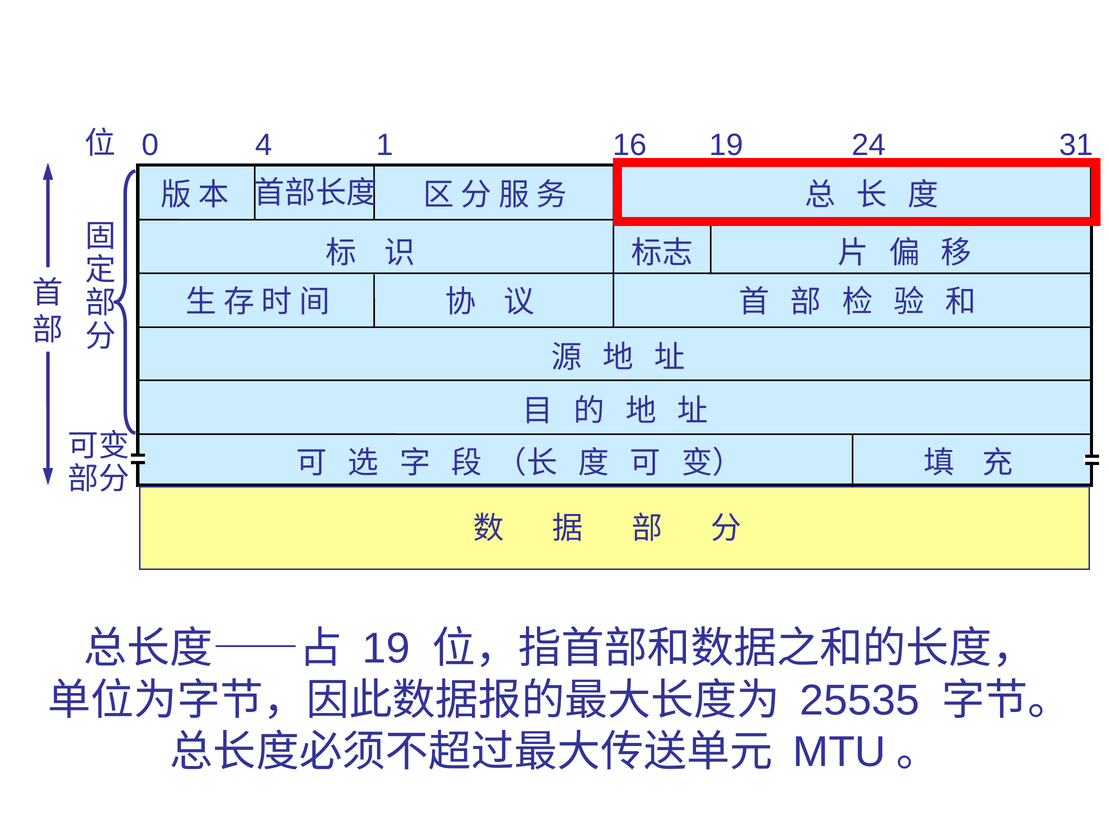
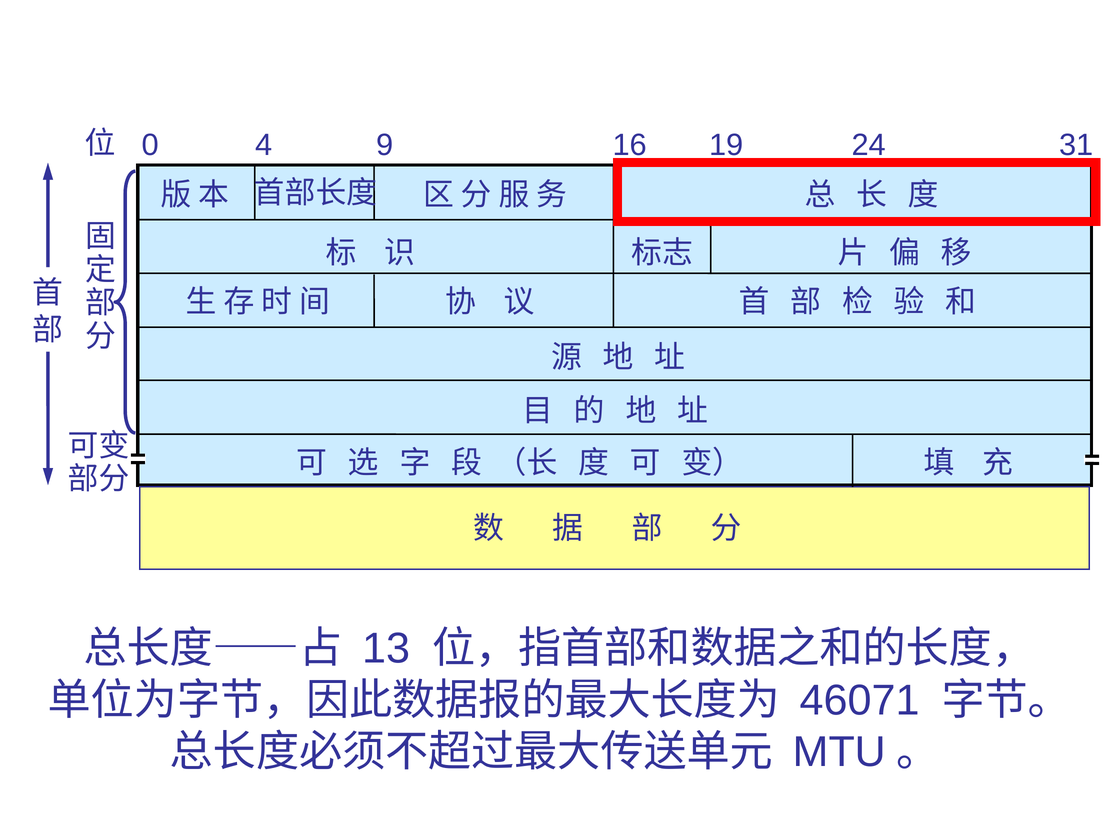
1: 1 -> 9
19 at (386, 649): 19 -> 13
25535: 25535 -> 46071
